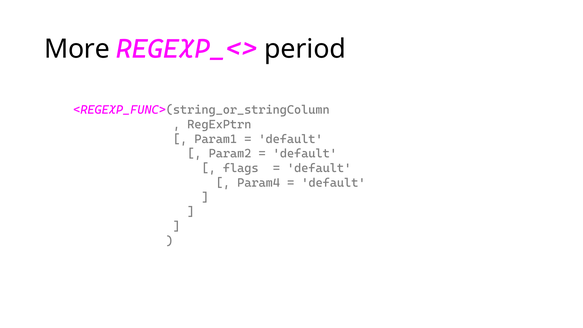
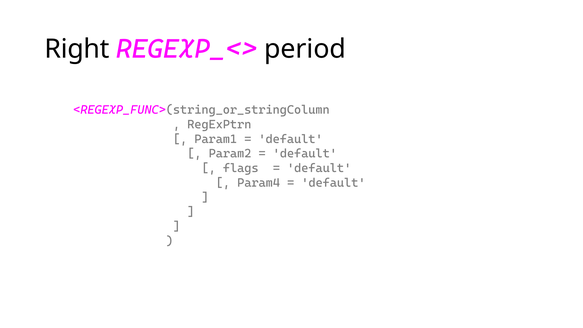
More: More -> Right
